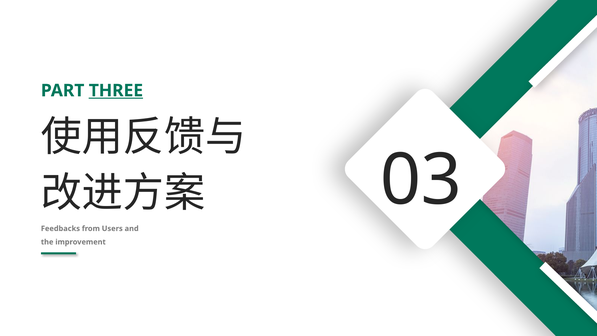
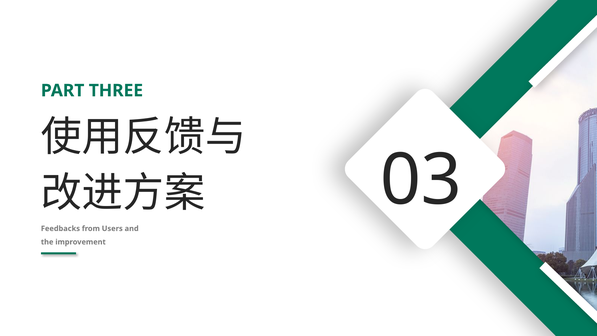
THREE underline: present -> none
